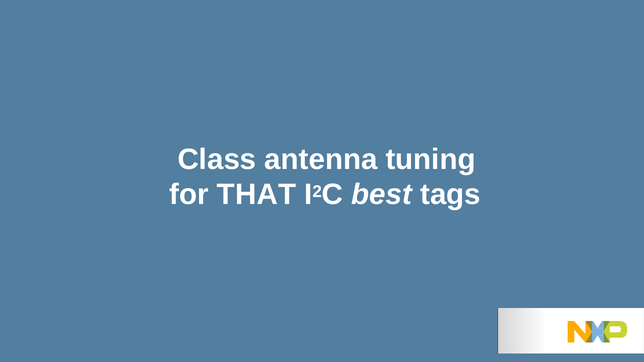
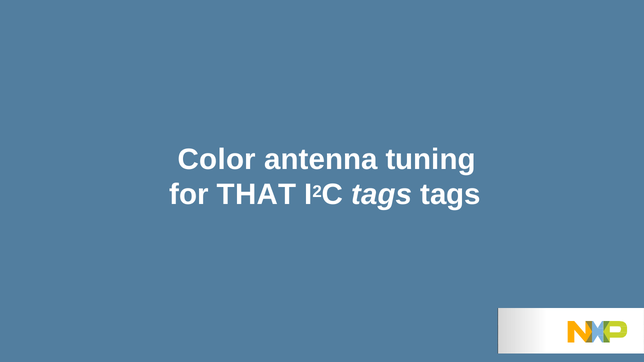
Class: Class -> Color
best at (382, 195): best -> tags
